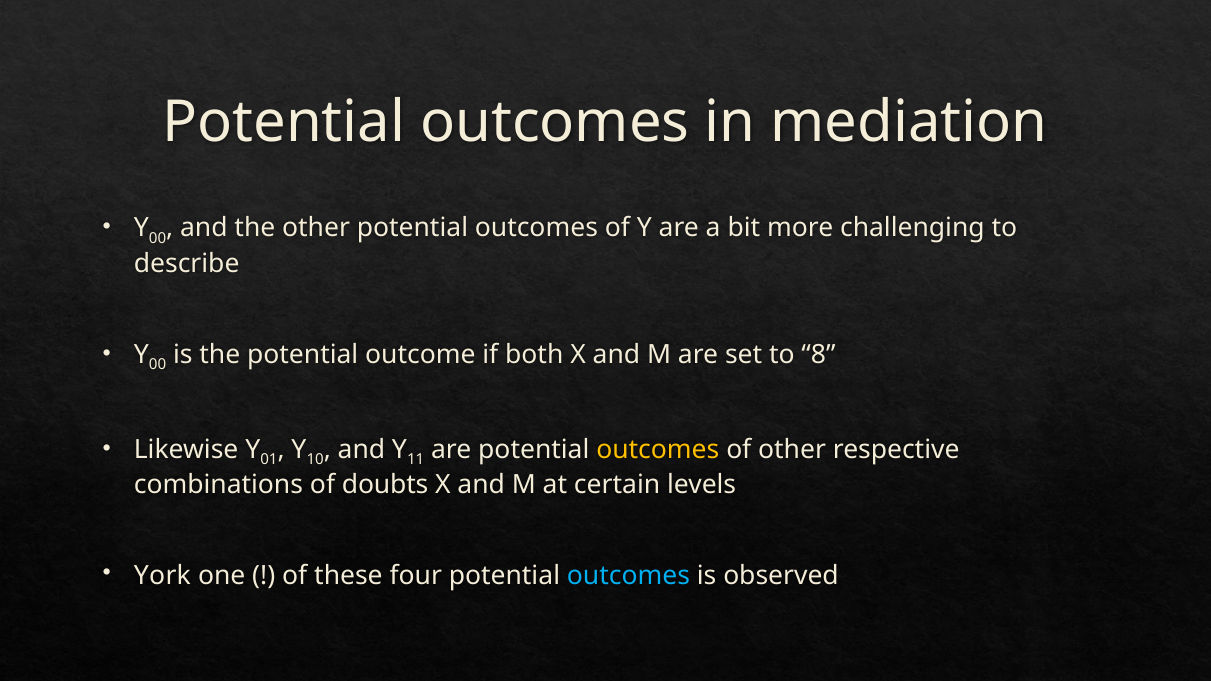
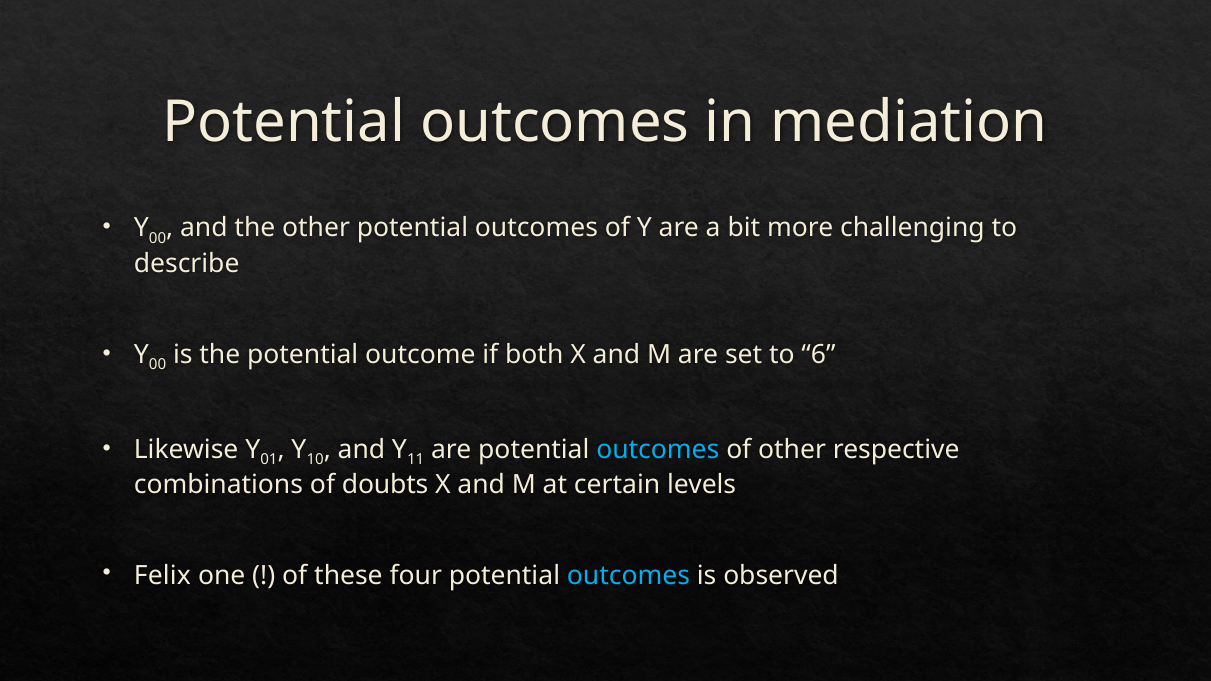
8: 8 -> 6
outcomes at (658, 450) colour: yellow -> light blue
York: York -> Felix
